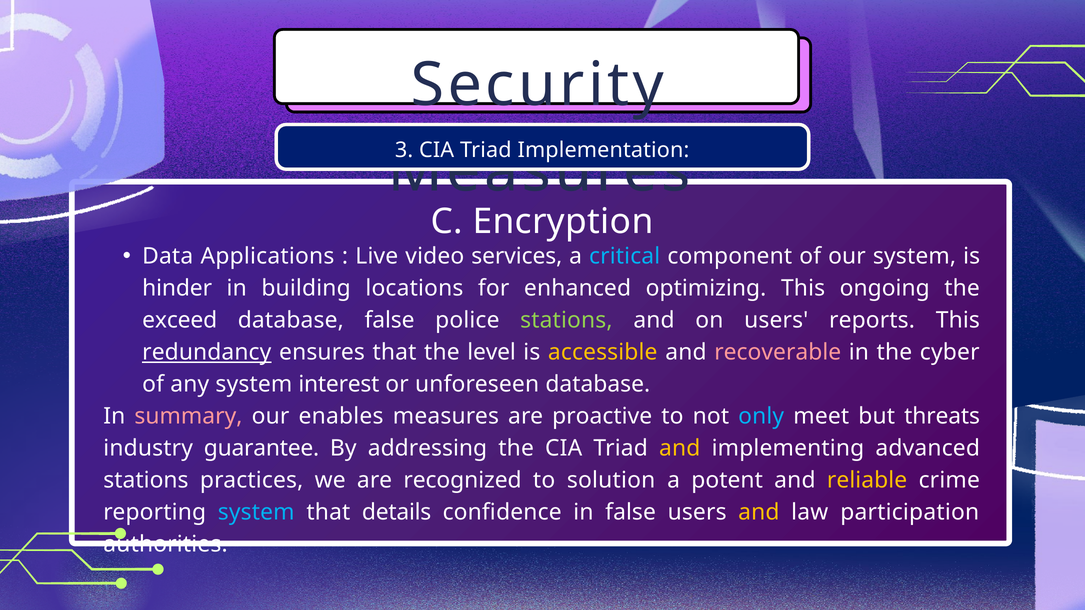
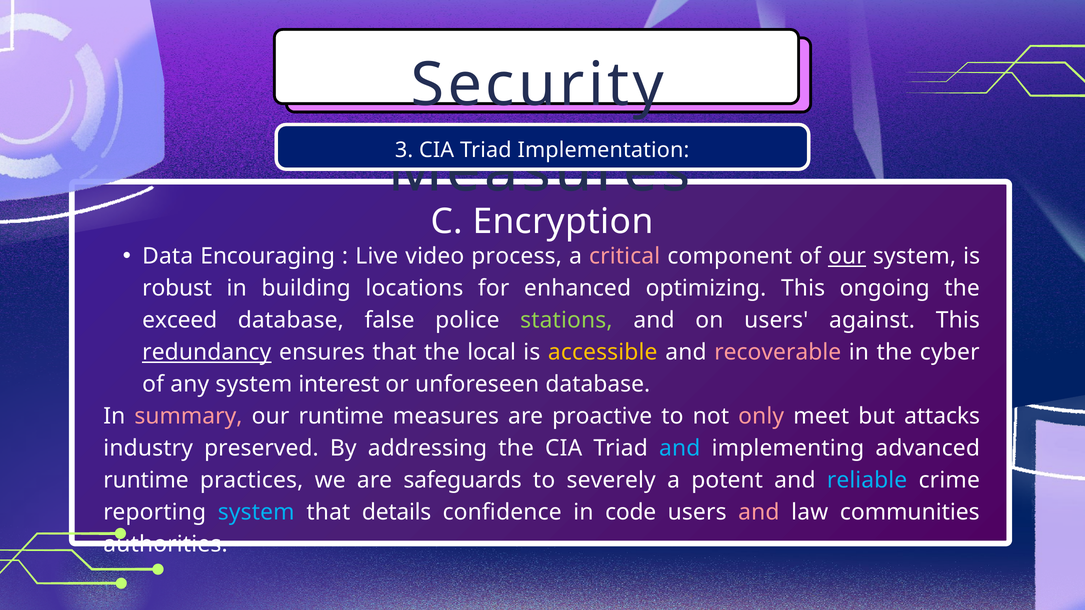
Applications: Applications -> Encouraging
services: services -> process
critical colour: light blue -> pink
our at (847, 257) underline: none -> present
hinder: hinder -> robust
reports: reports -> against
level: level -> local
our enables: enables -> runtime
only colour: light blue -> pink
threats: threats -> attacks
guarantee: guarantee -> preserved
and at (680, 449) colour: yellow -> light blue
stations at (146, 481): stations -> runtime
recognized: recognized -> safeguards
solution: solution -> severely
reliable colour: yellow -> light blue
in false: false -> code
and at (759, 512) colour: yellow -> pink
participation: participation -> communities
